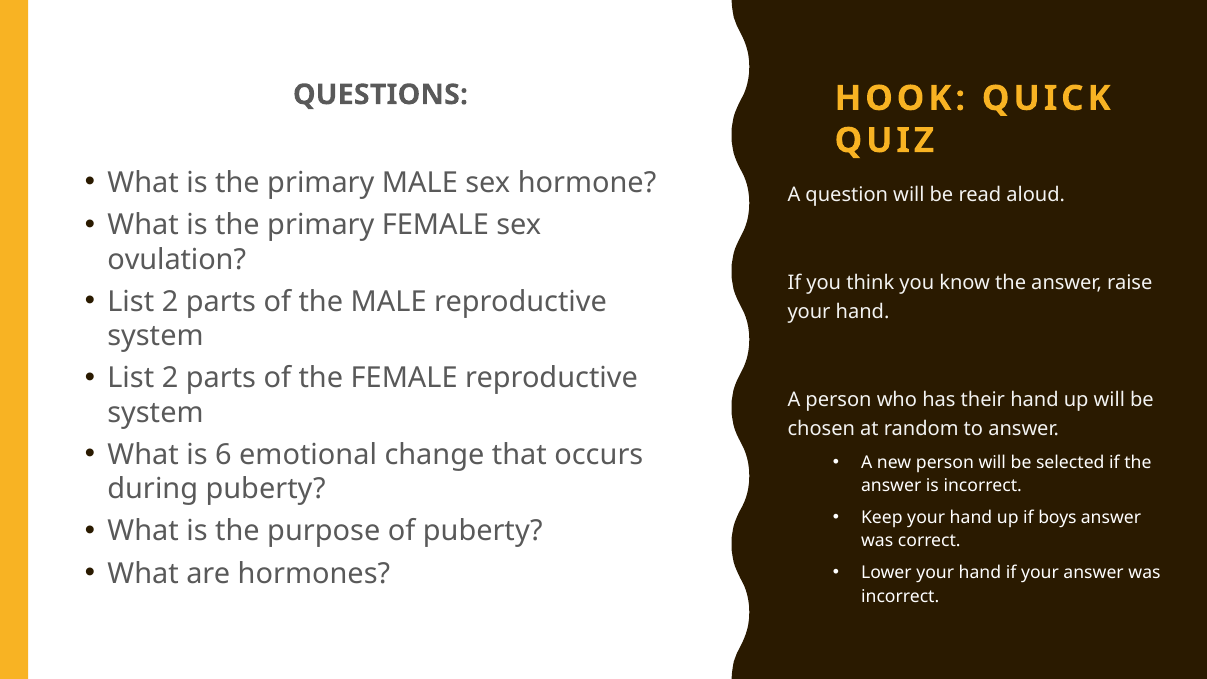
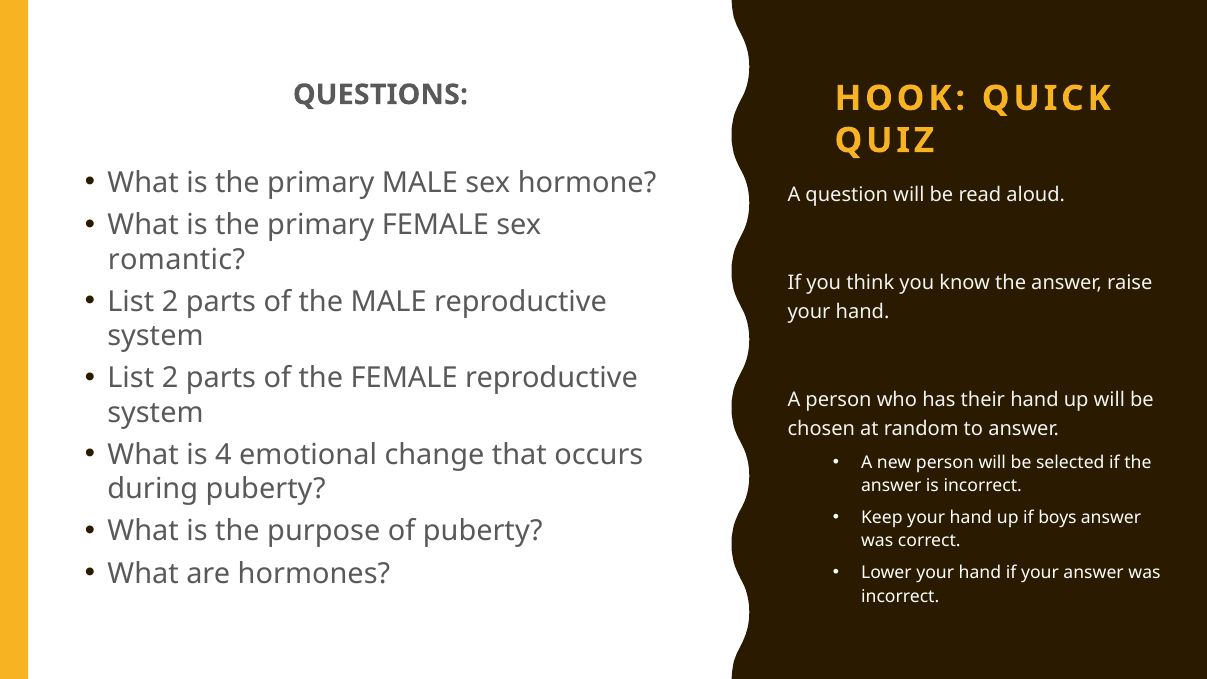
ovulation: ovulation -> romantic
6: 6 -> 4
